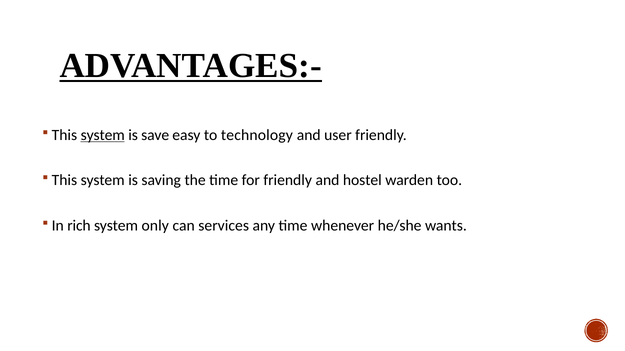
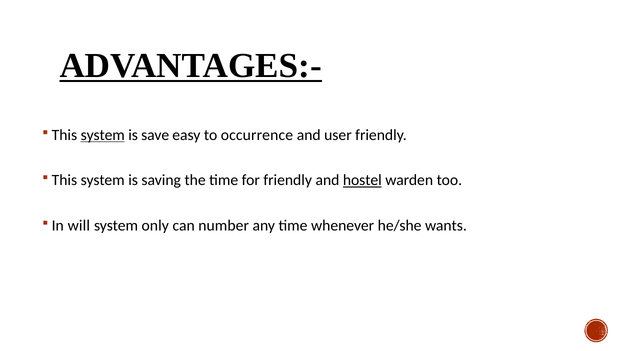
technology: technology -> occurrence
hostel underline: none -> present
rich: rich -> will
services: services -> number
